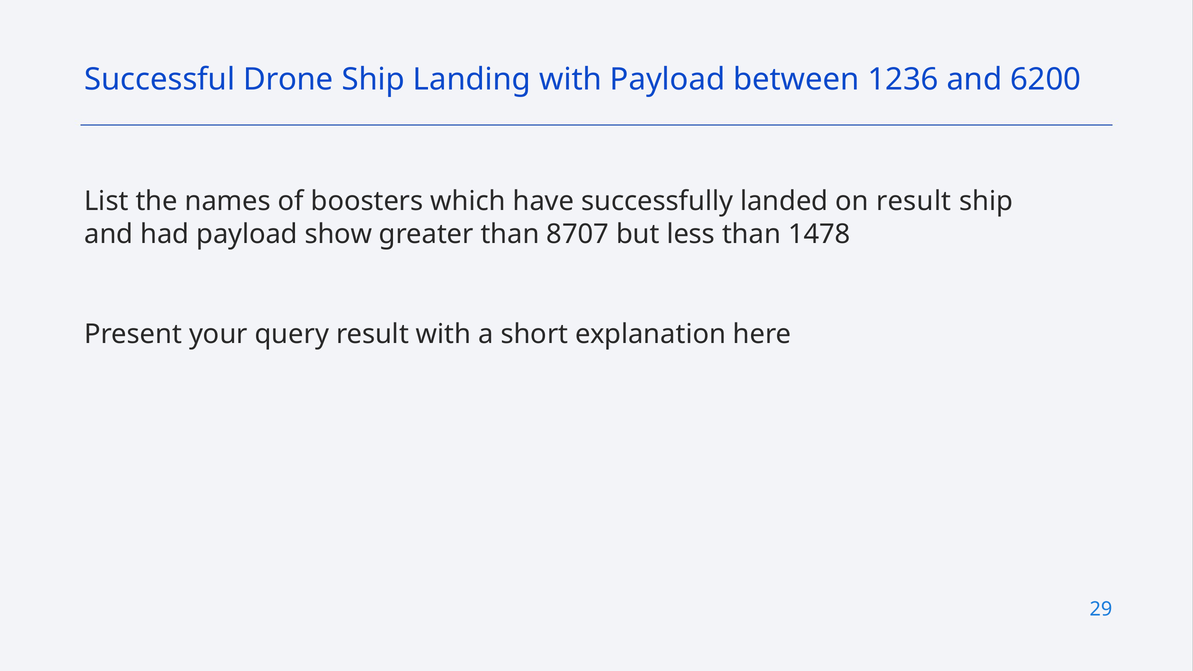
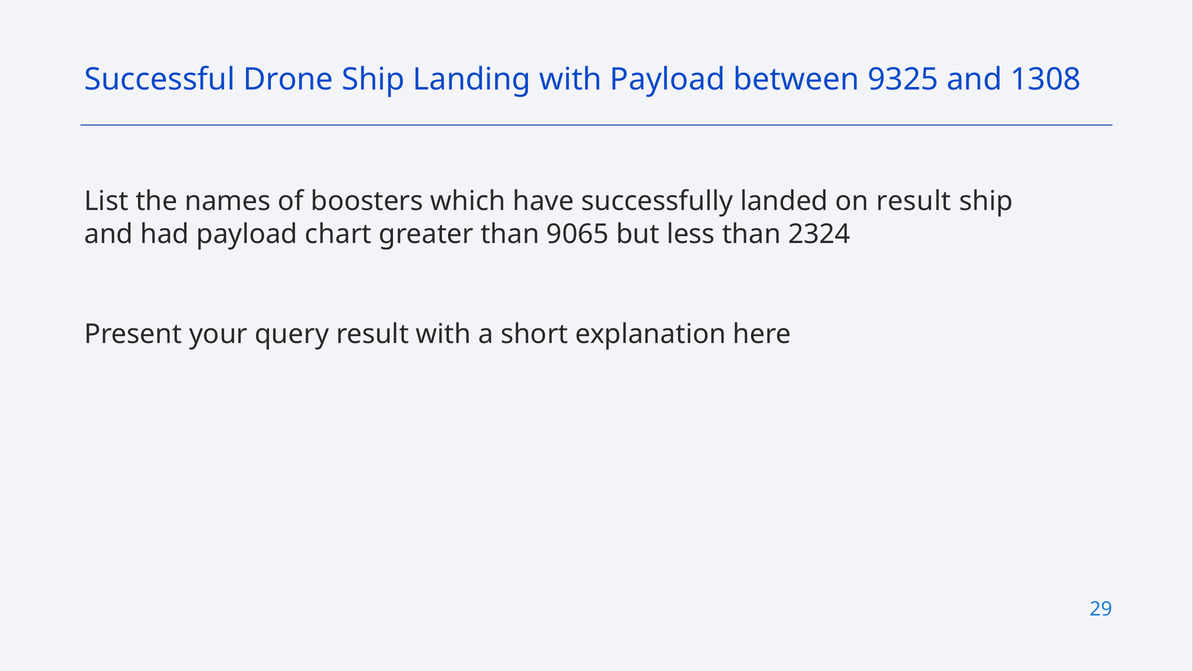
1236: 1236 -> 9325
6200: 6200 -> 1308
show: show -> chart
8707: 8707 -> 9065
1478: 1478 -> 2324
